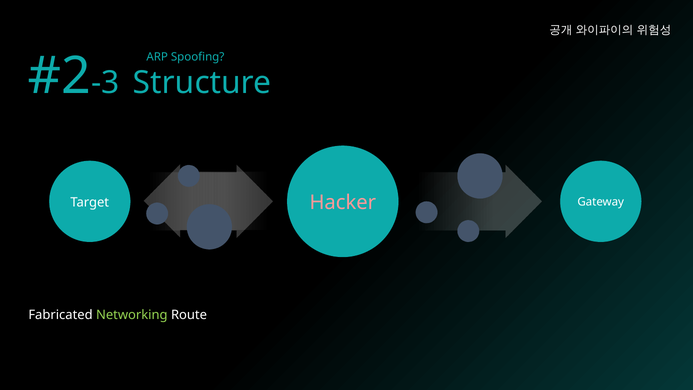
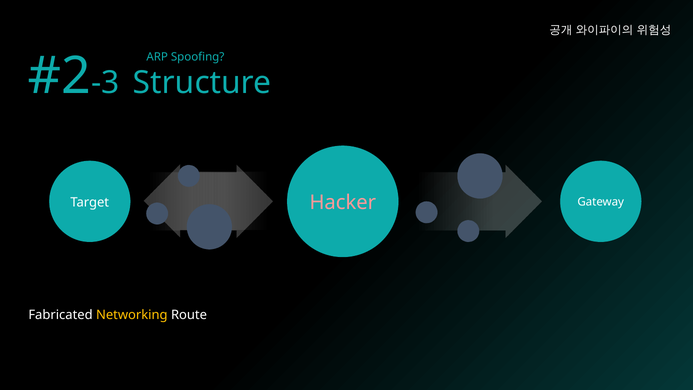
Networking colour: light green -> yellow
